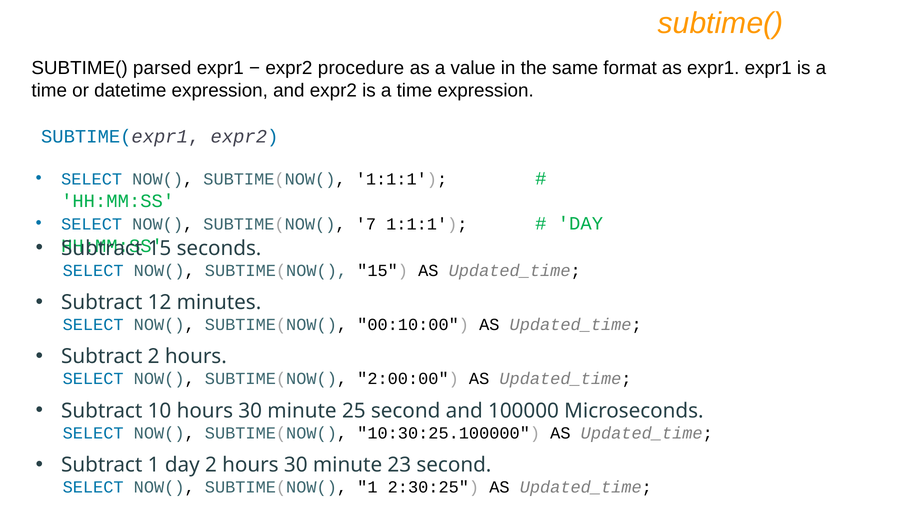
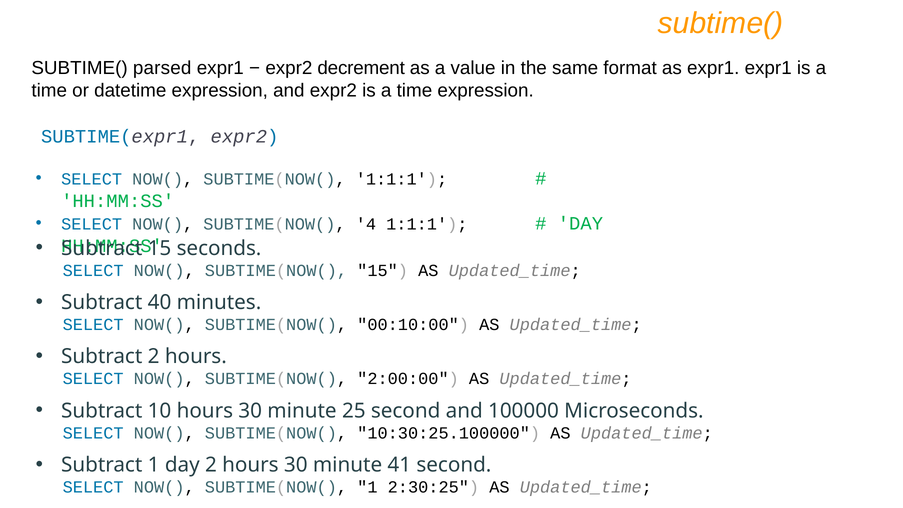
procedure: procedure -> decrement
7: 7 -> 4
12: 12 -> 40
23: 23 -> 41
